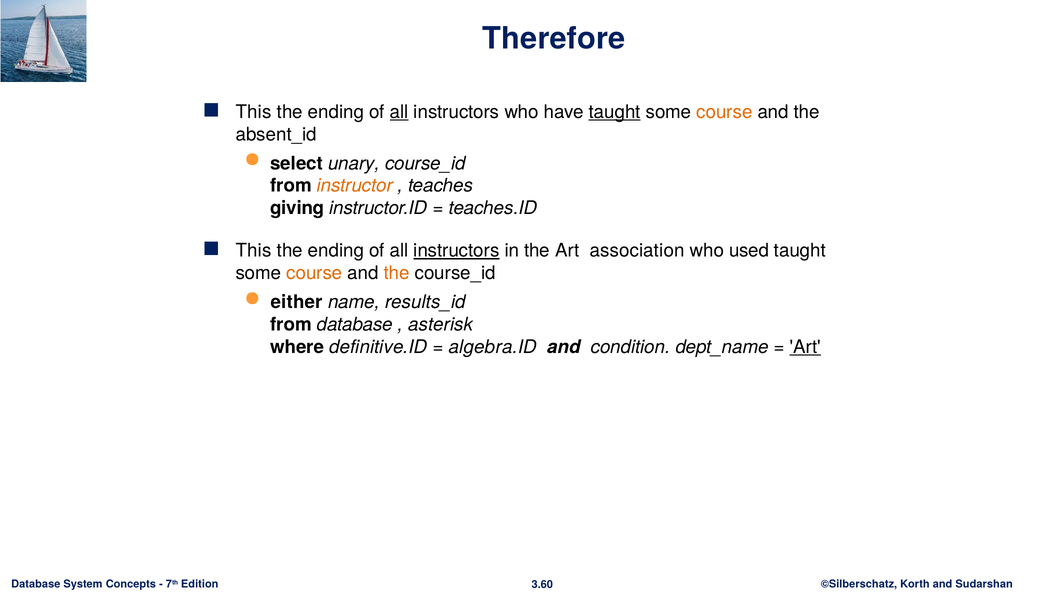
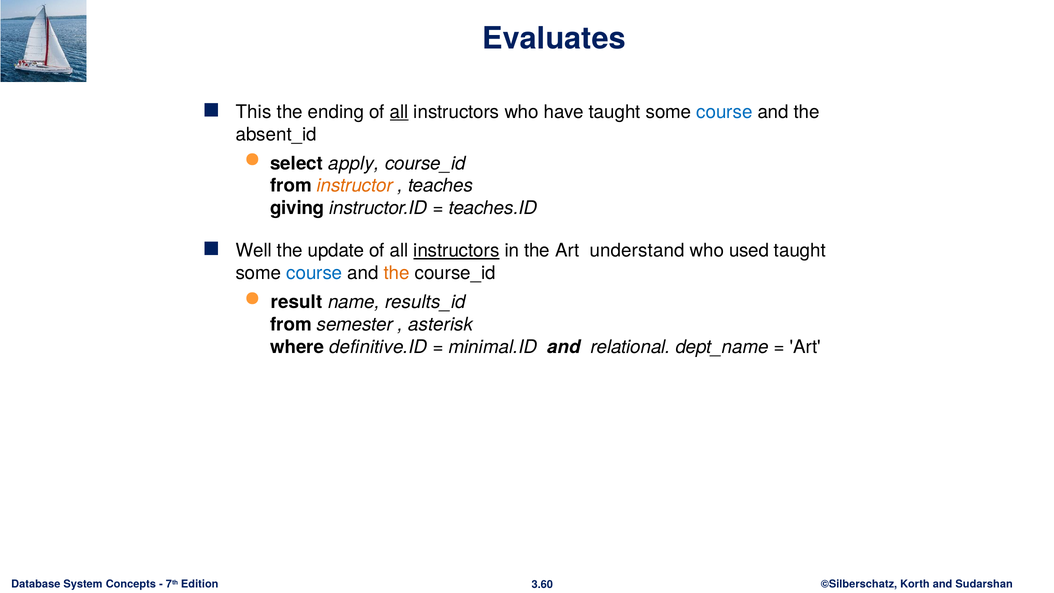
Therefore: Therefore -> Evaluates
taught at (615, 112) underline: present -> none
course at (724, 112) colour: orange -> blue
unary: unary -> apply
This at (254, 251): This -> Well
ending at (336, 251): ending -> update
association: association -> understand
course at (314, 273) colour: orange -> blue
either: either -> result
from database: database -> semester
algebra.ID: algebra.ID -> minimal.ID
condition: condition -> relational
Art at (805, 347) underline: present -> none
